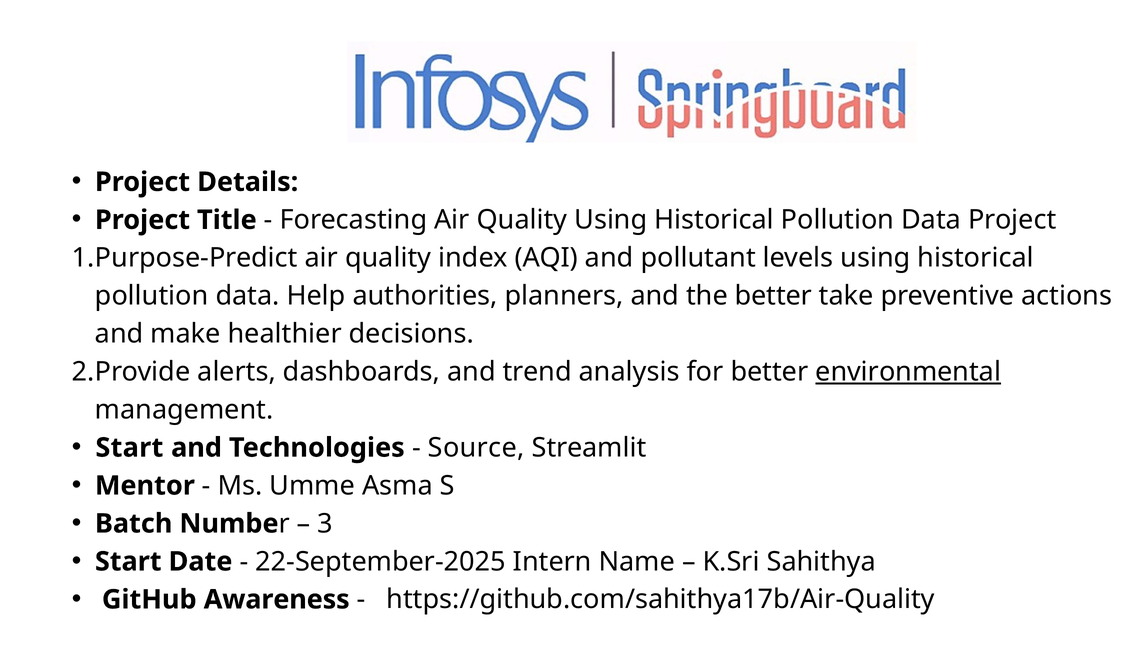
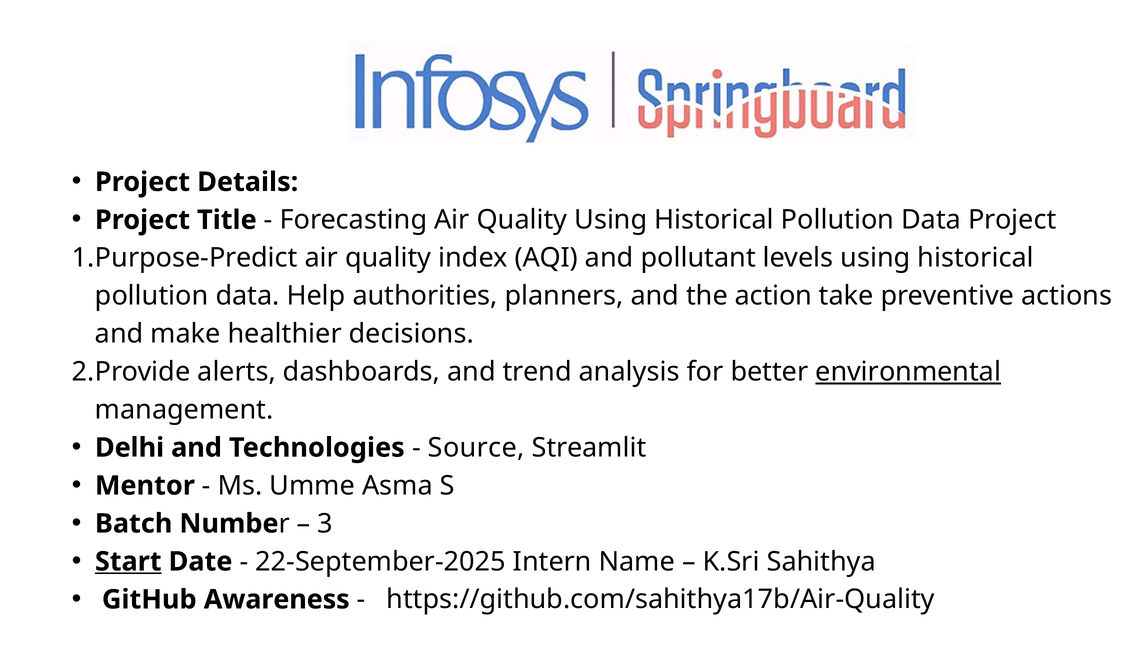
the better: better -> action
Start at (129, 448): Start -> Delhi
Start at (128, 561) underline: none -> present
